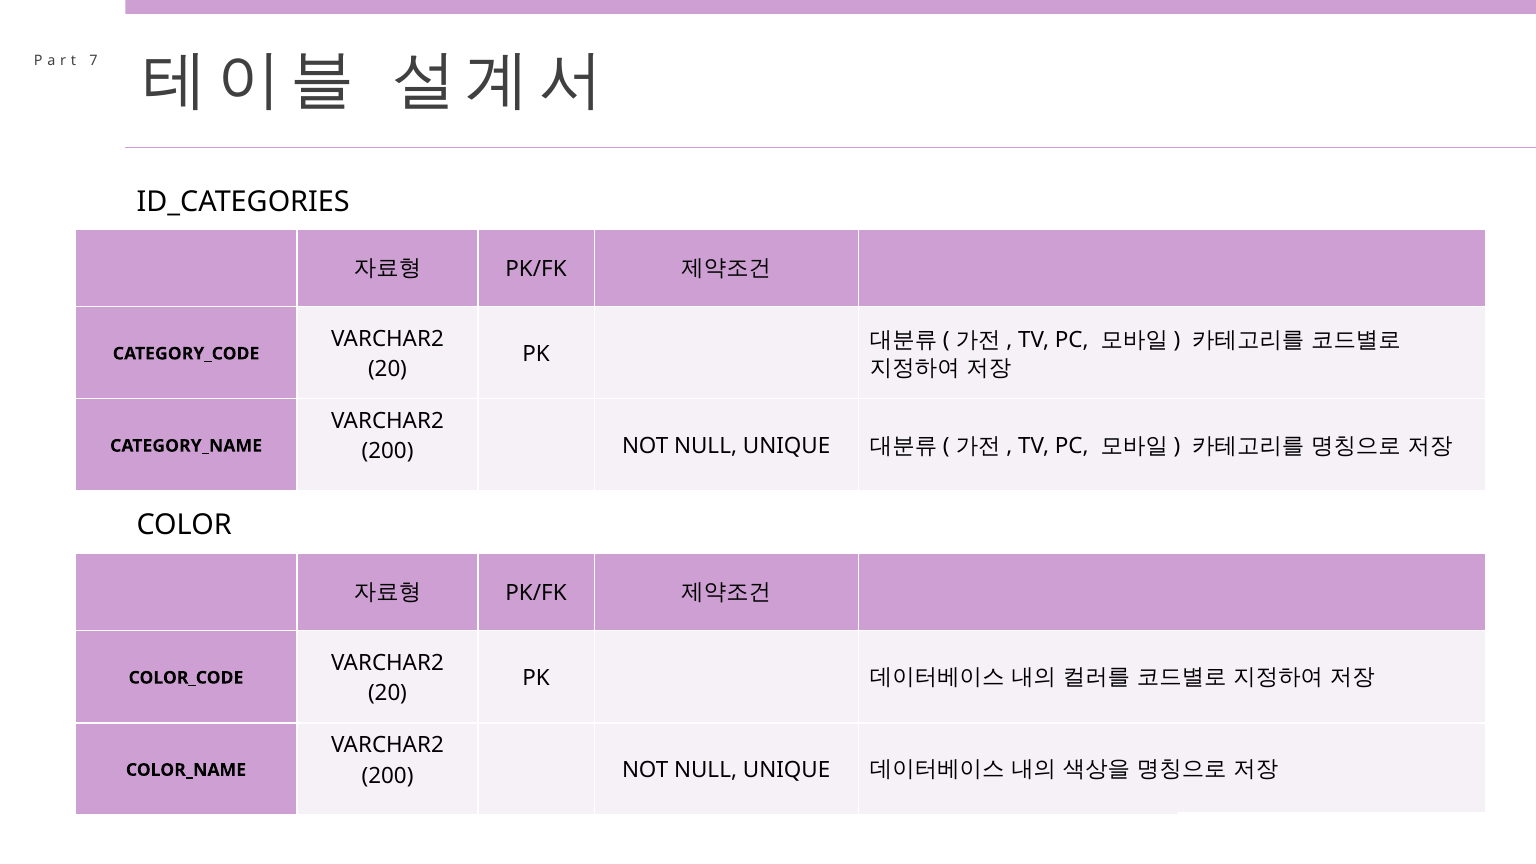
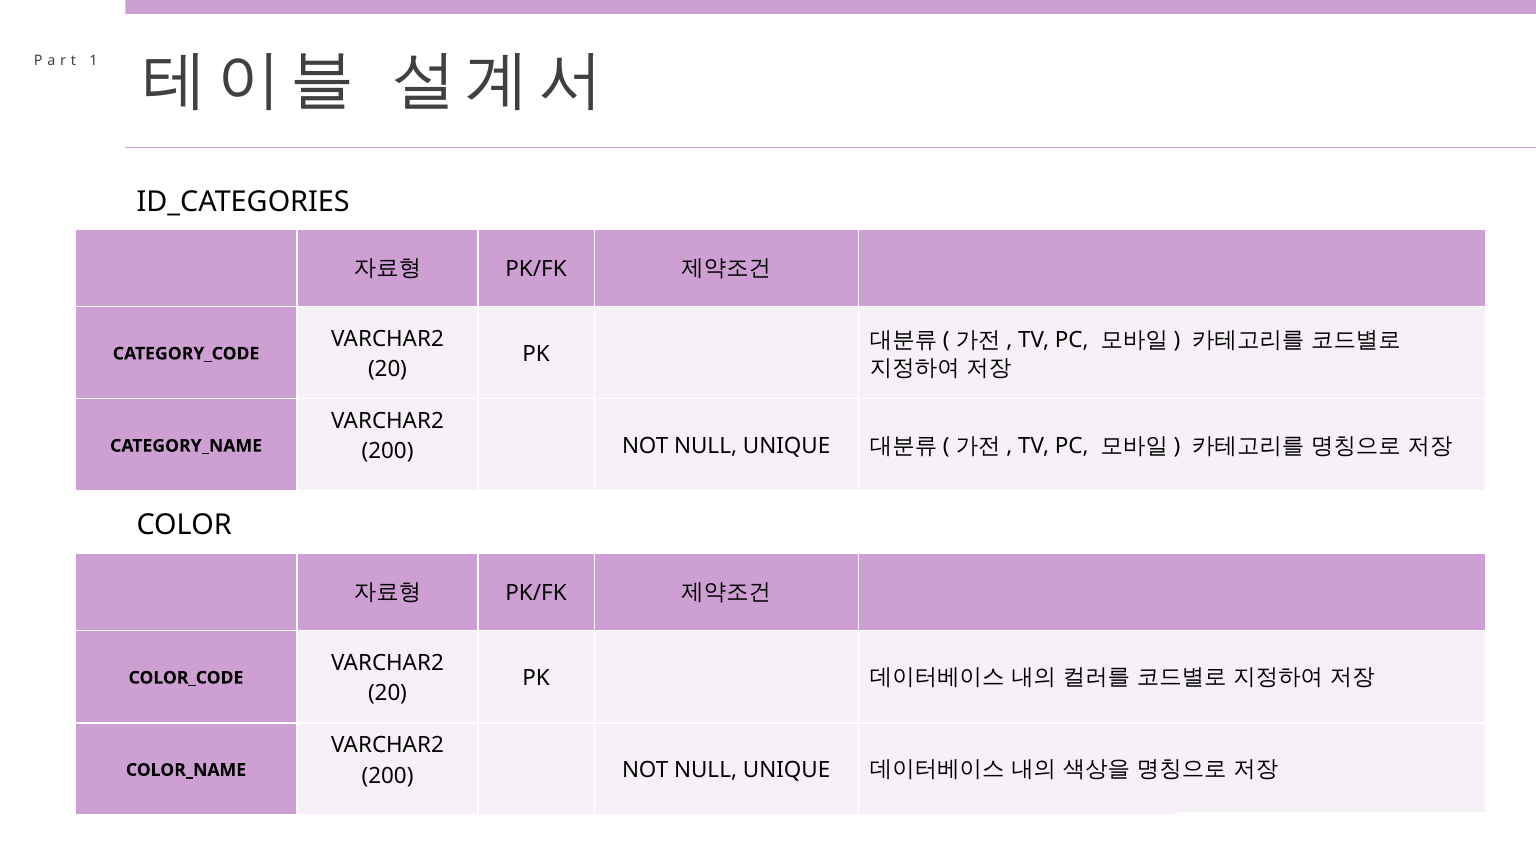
7: 7 -> 1
